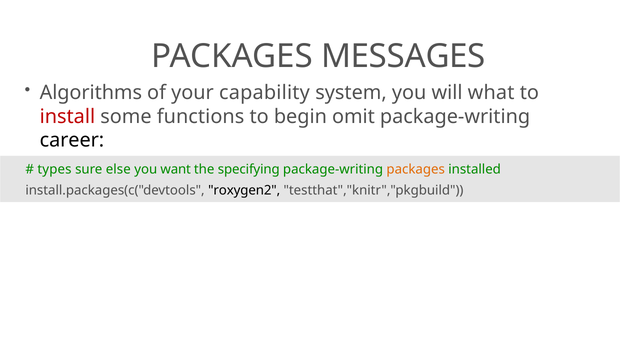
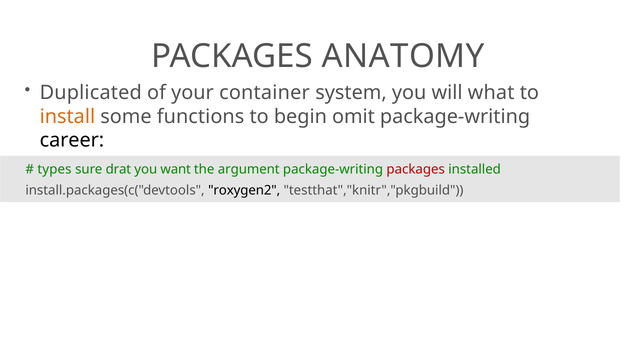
MESSAGES: MESSAGES -> ANATOMY
Algorithms: Algorithms -> Duplicated
capability: capability -> container
install colour: red -> orange
else: else -> drat
specifying: specifying -> argument
packages at (416, 169) colour: orange -> red
